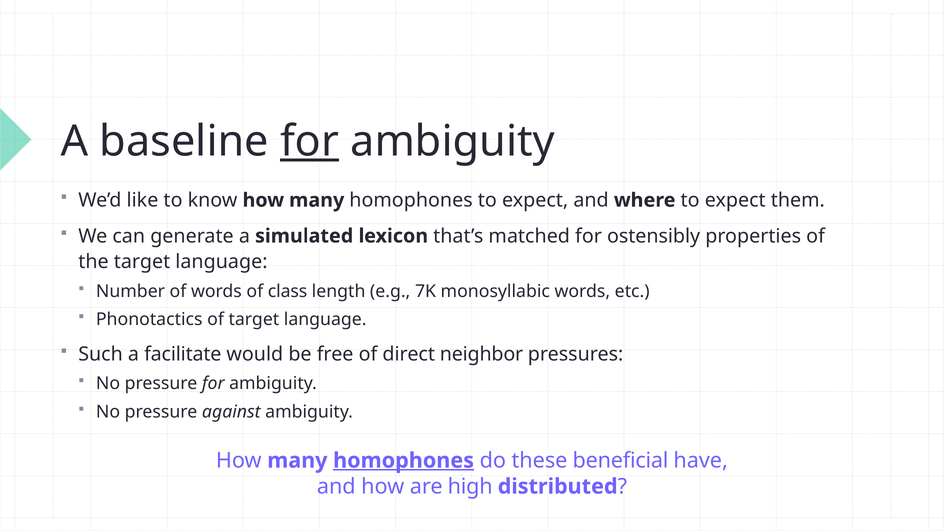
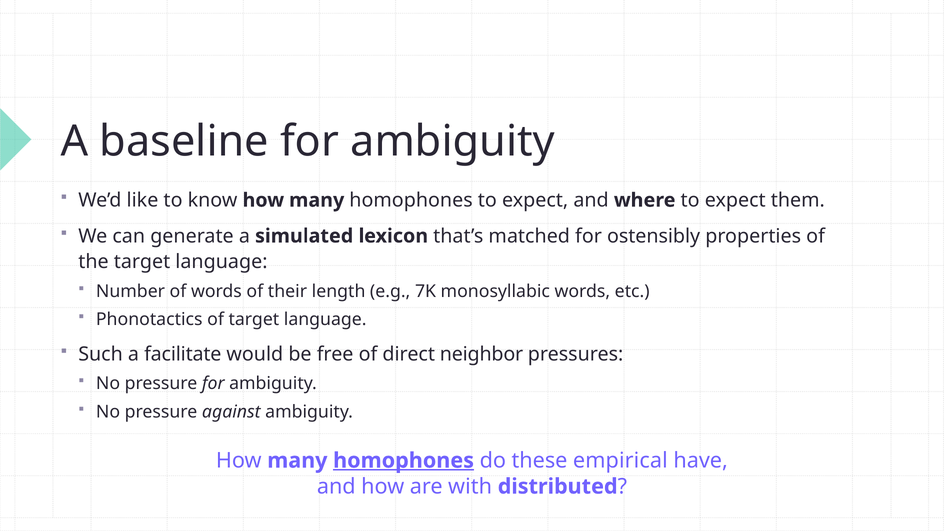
for at (310, 141) underline: present -> none
class: class -> their
beneficial: beneficial -> empirical
high: high -> with
